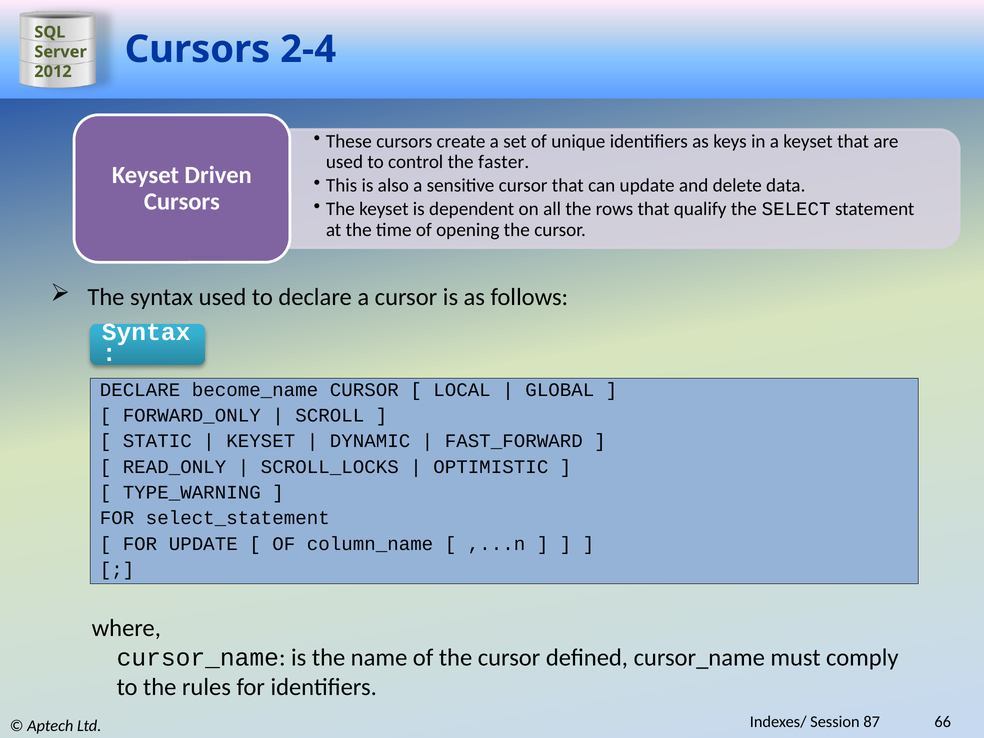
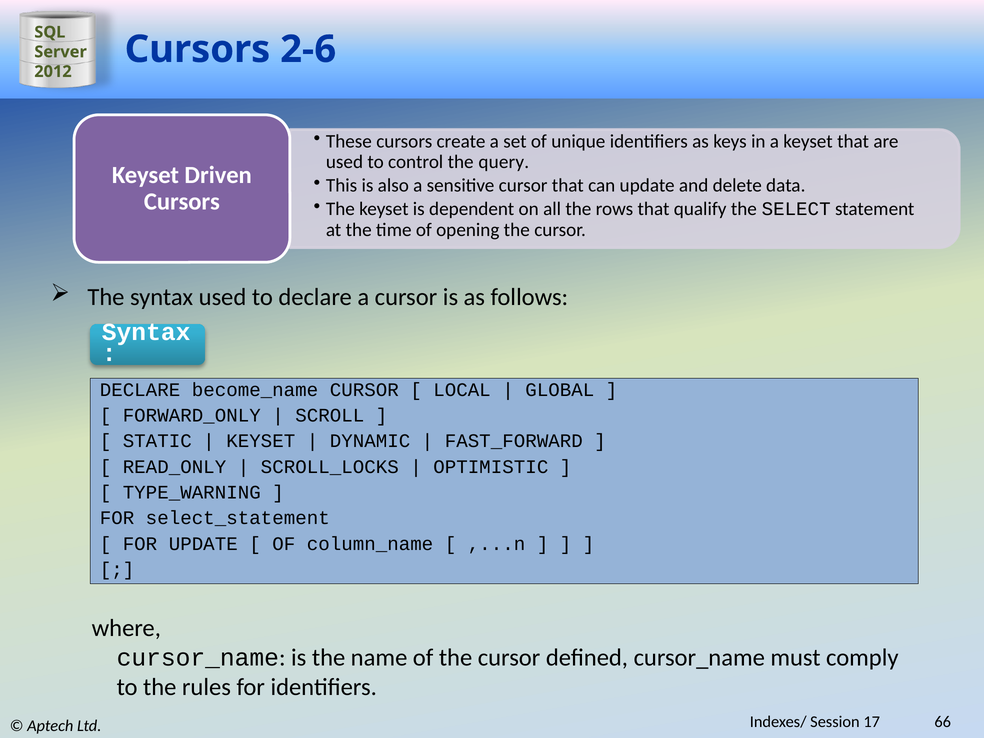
2-4: 2-4 -> 2-6
faster: faster -> query
87: 87 -> 17
